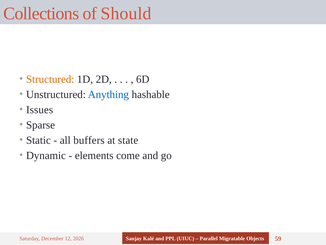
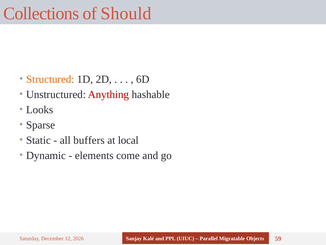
Anything colour: blue -> red
Issues: Issues -> Looks
state: state -> local
